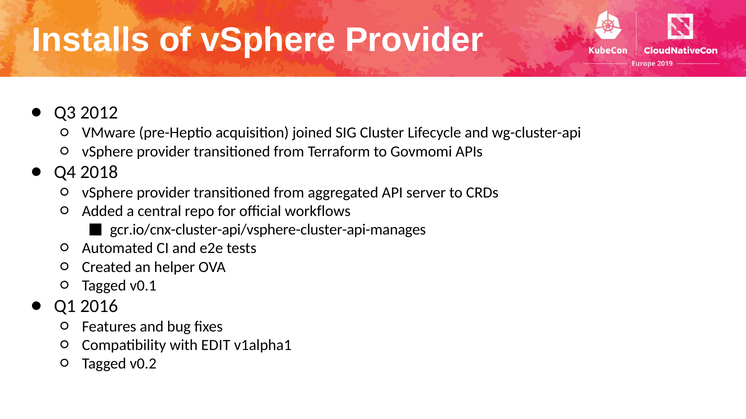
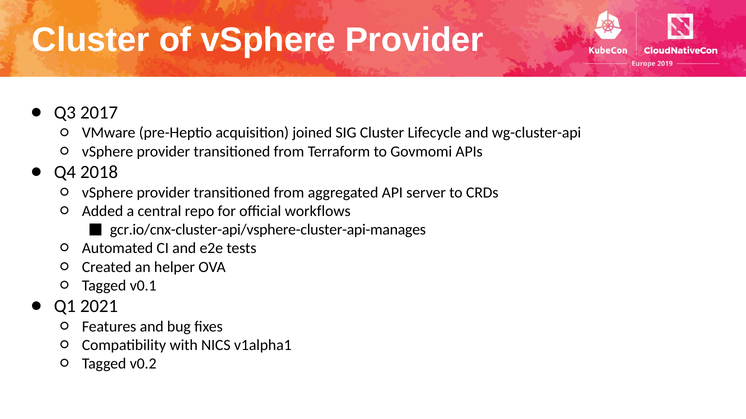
Installs at (91, 40): Installs -> Cluster
2012: 2012 -> 2017
2016: 2016 -> 2021
EDIT: EDIT -> NICS
